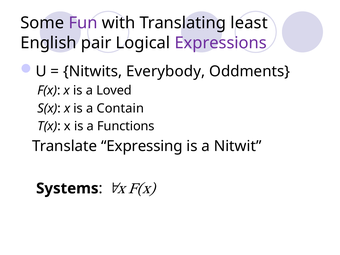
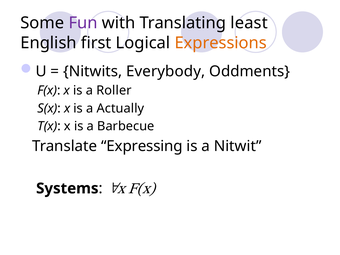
pair: pair -> first
Expressions colour: purple -> orange
Loved: Loved -> Roller
Contain: Contain -> Actually
Functions: Functions -> Barbecue
